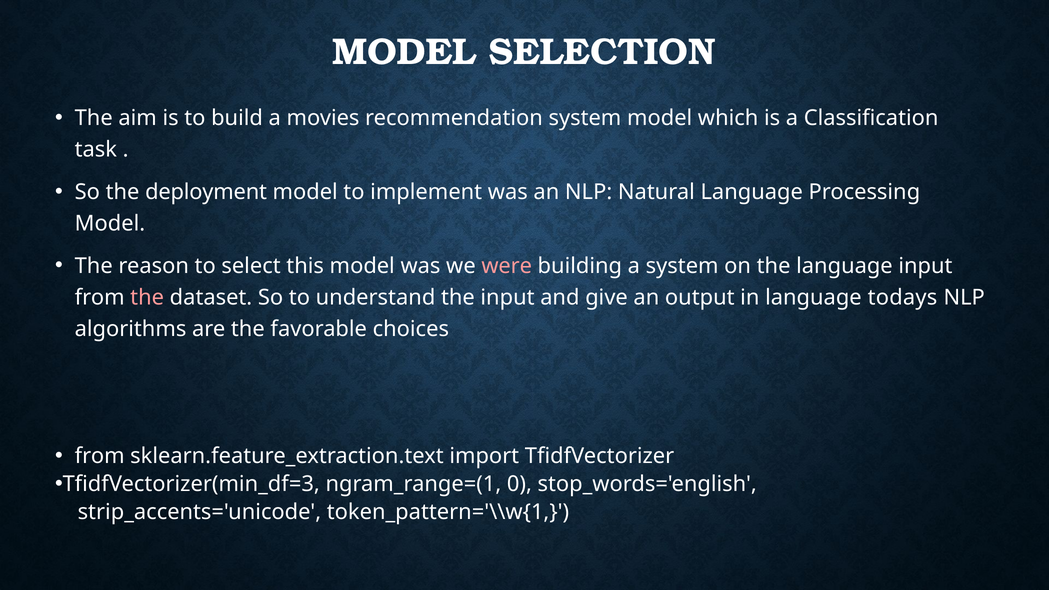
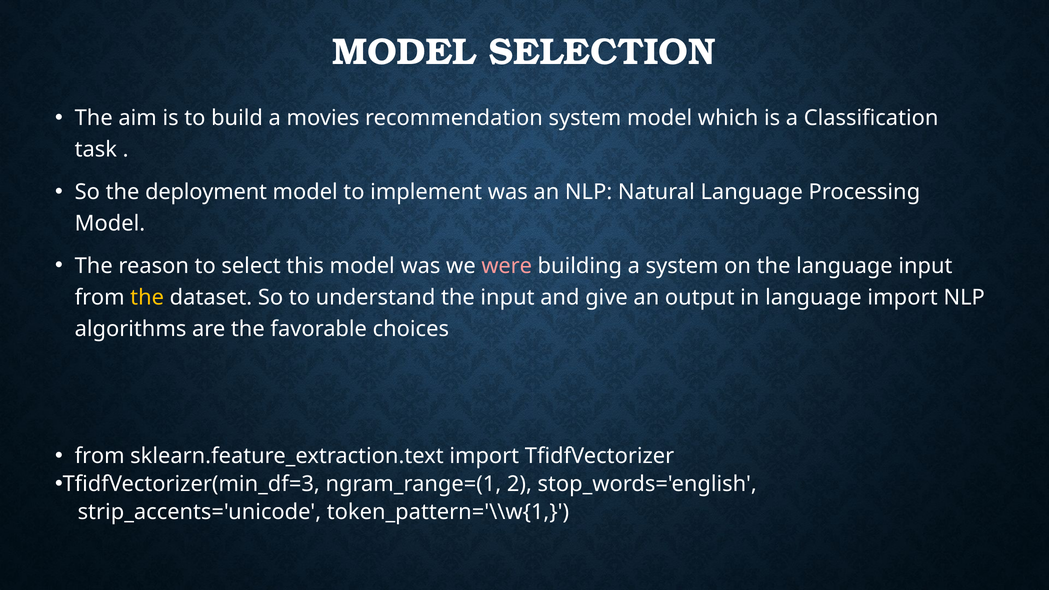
the at (147, 297) colour: pink -> yellow
language todays: todays -> import
0: 0 -> 2
